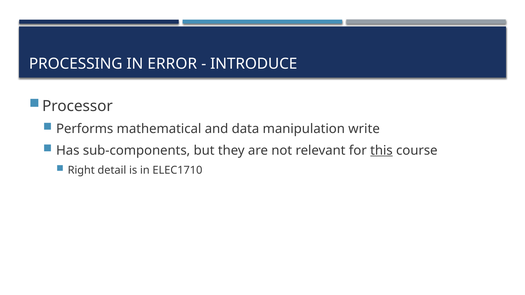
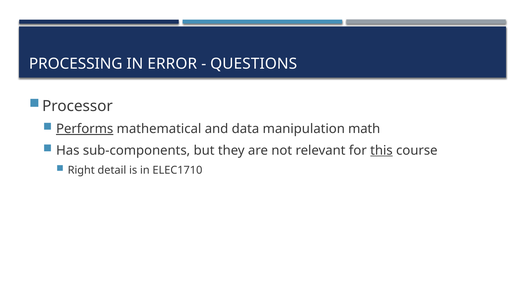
INTRODUCE: INTRODUCE -> QUESTIONS
Performs underline: none -> present
write: write -> math
